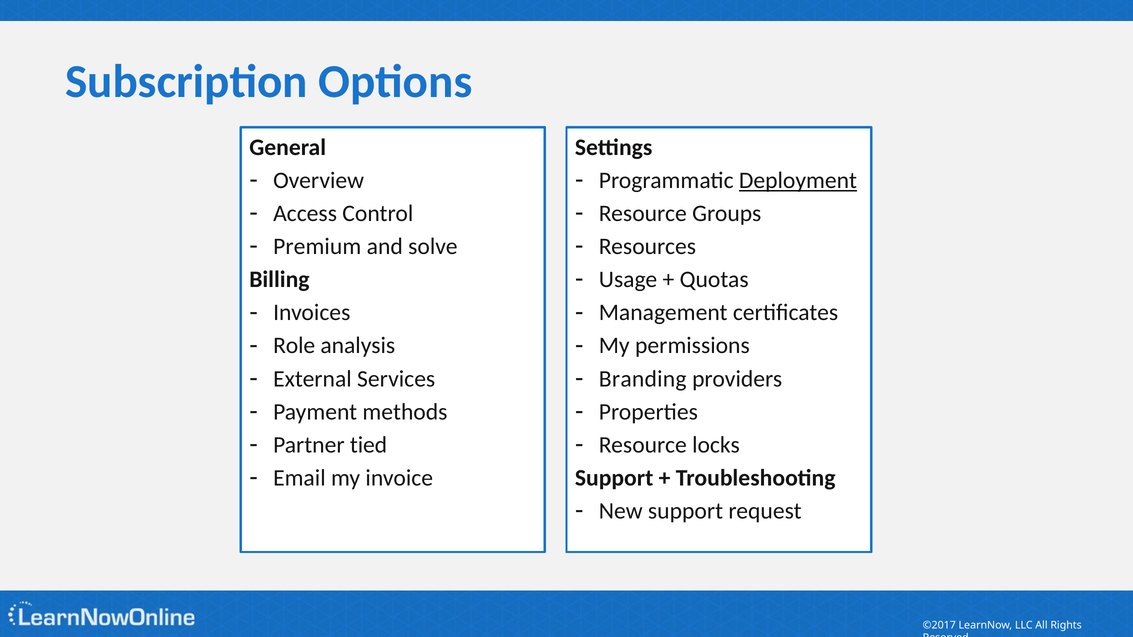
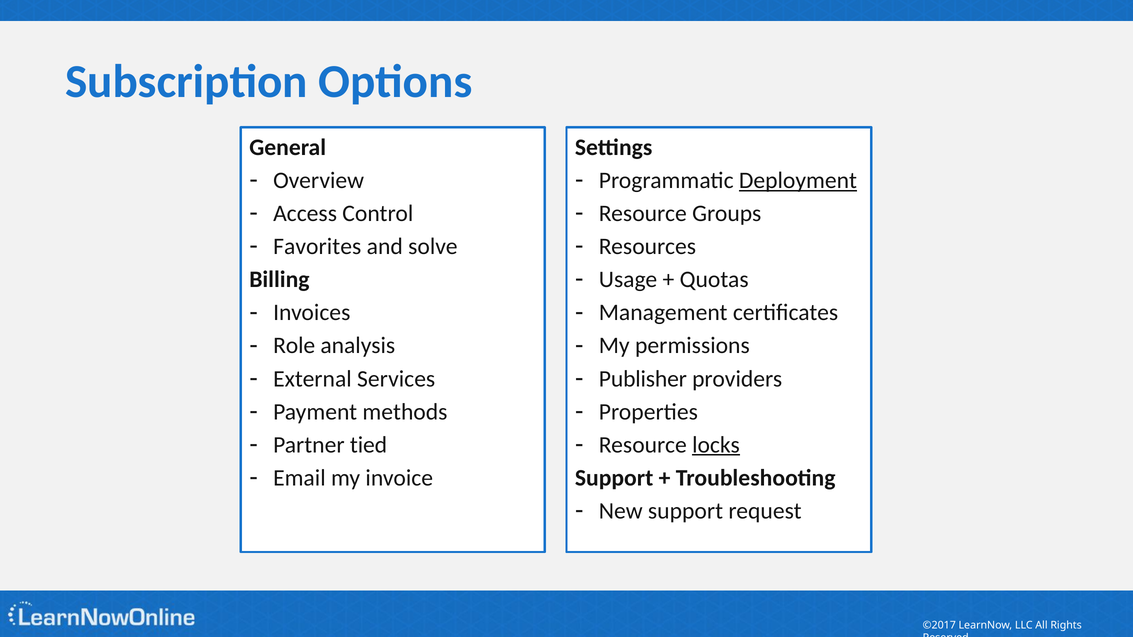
Premium: Premium -> Favorites
Branding: Branding -> Publisher
locks underline: none -> present
